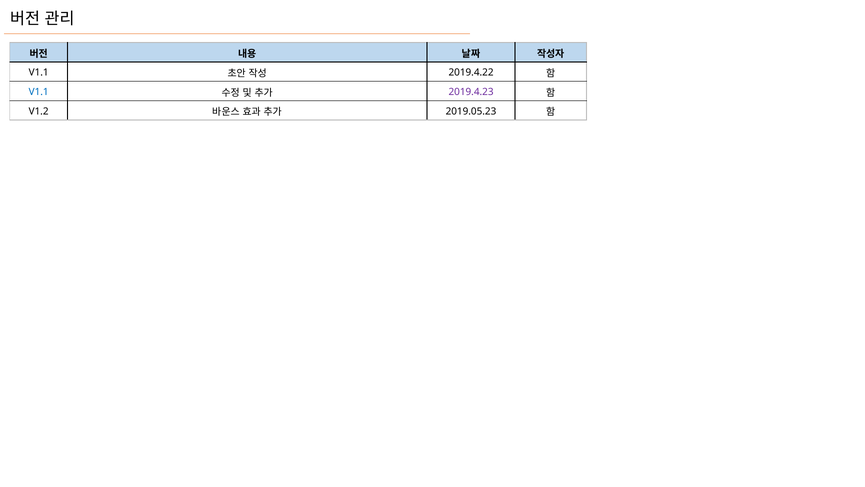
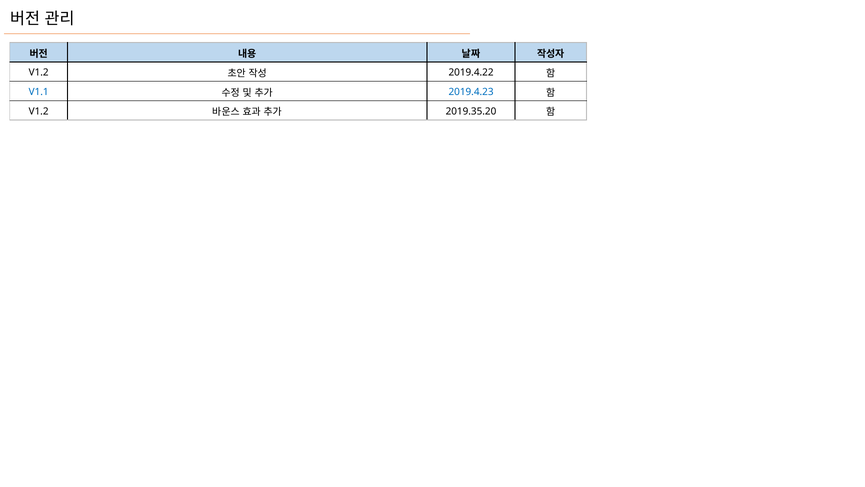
V1.1 at (39, 72): V1.1 -> V1.2
2019.4.23 colour: purple -> blue
2019.05.23: 2019.05.23 -> 2019.35.20
